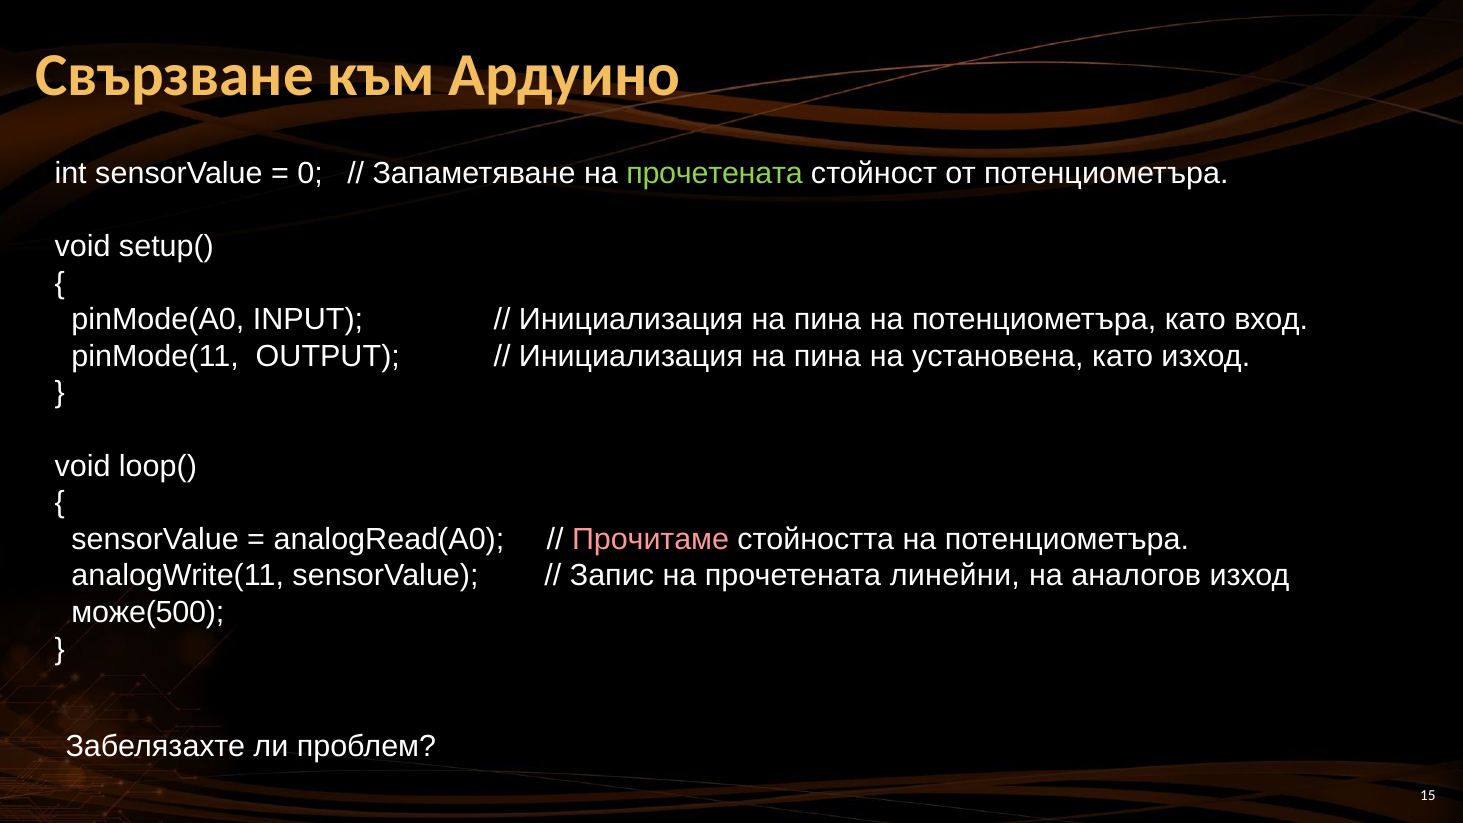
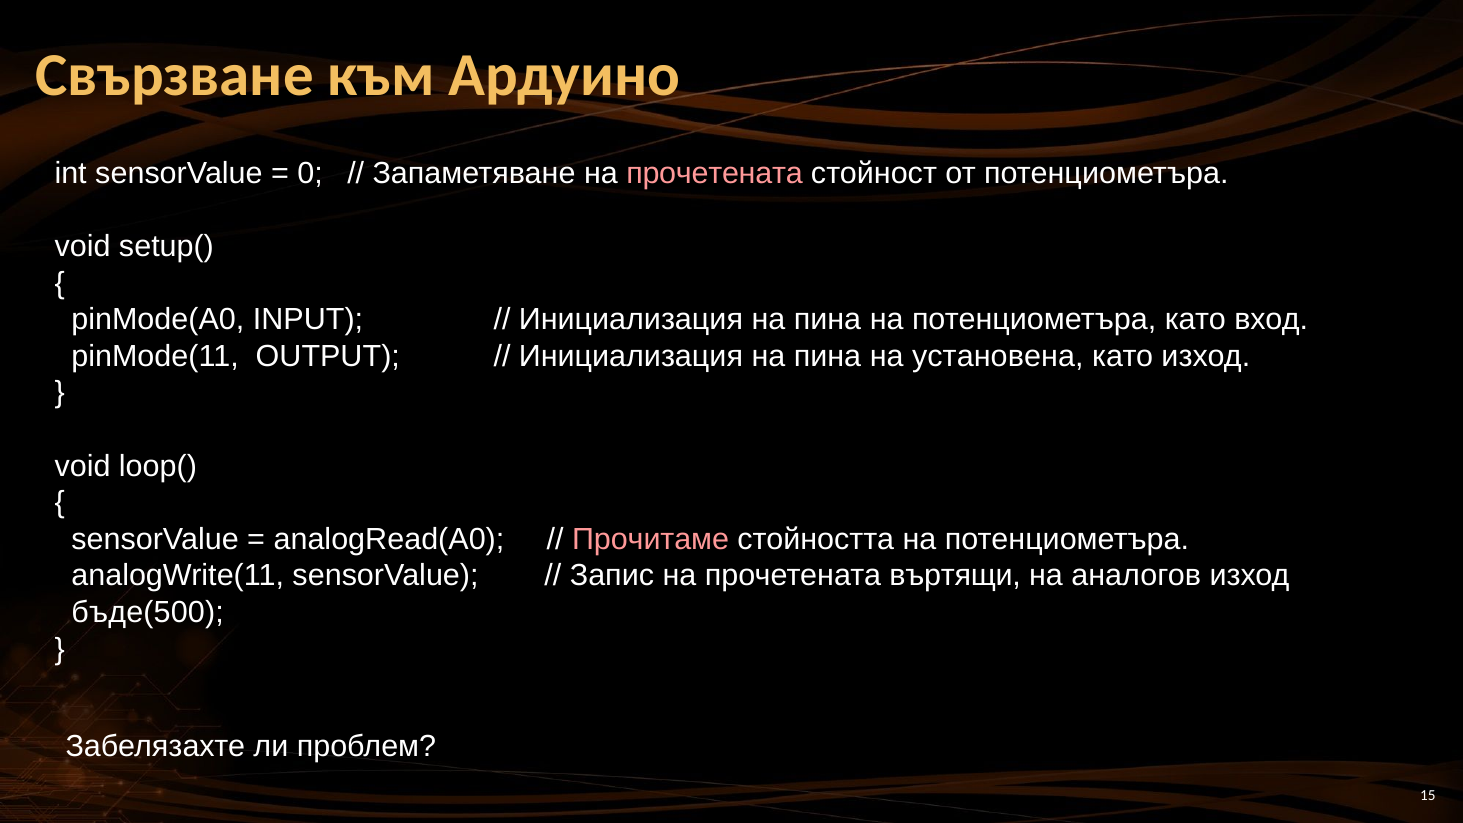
прочетената at (715, 173) colour: light green -> pink
линейни: линейни -> въртящи
може(500: може(500 -> бъде(500
